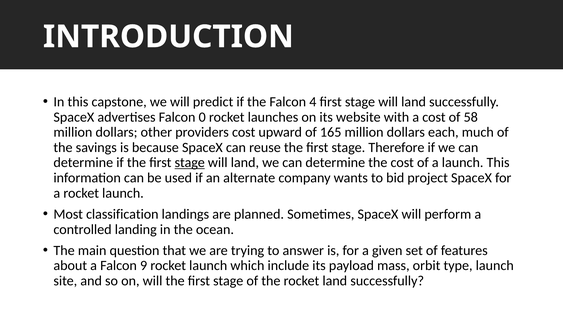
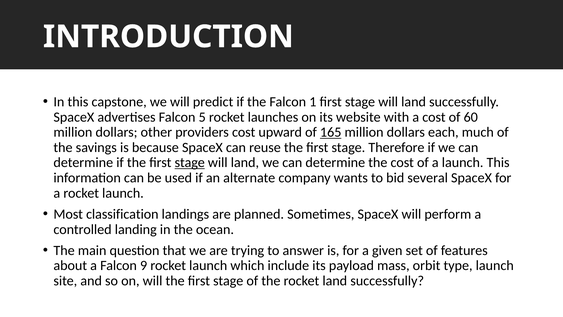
4: 4 -> 1
0: 0 -> 5
58: 58 -> 60
165 underline: none -> present
project: project -> several
